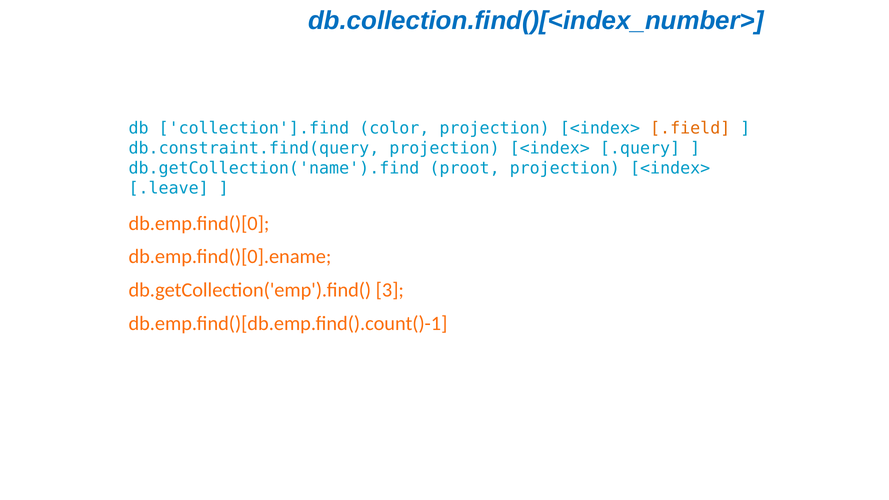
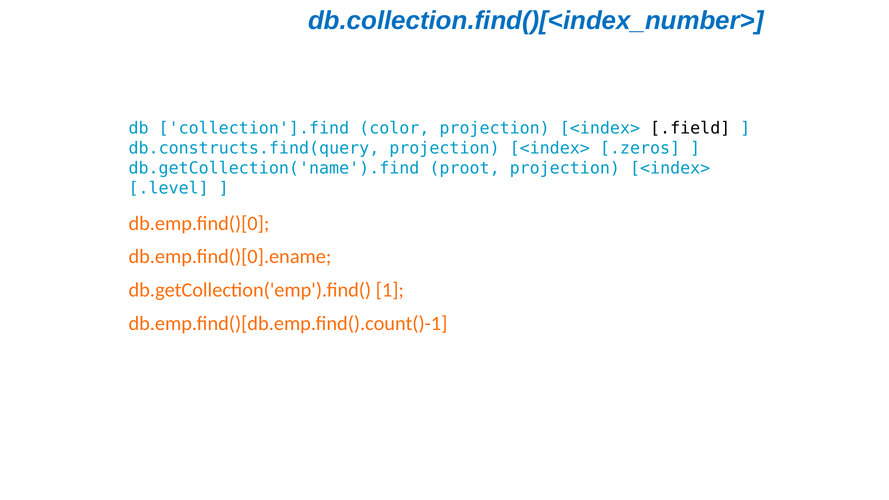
.field colour: orange -> black
db.constraint.find(query: db.constraint.find(query -> db.constructs.find(query
.query: .query -> .zeros
.leave: .leave -> .level
3: 3 -> 1
